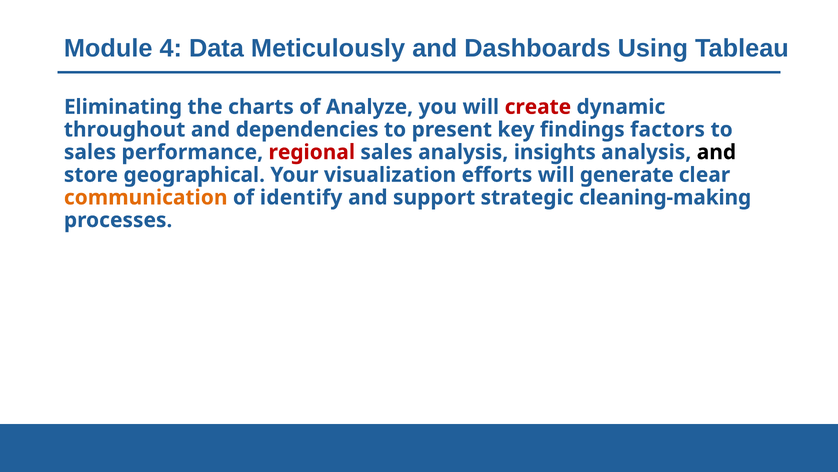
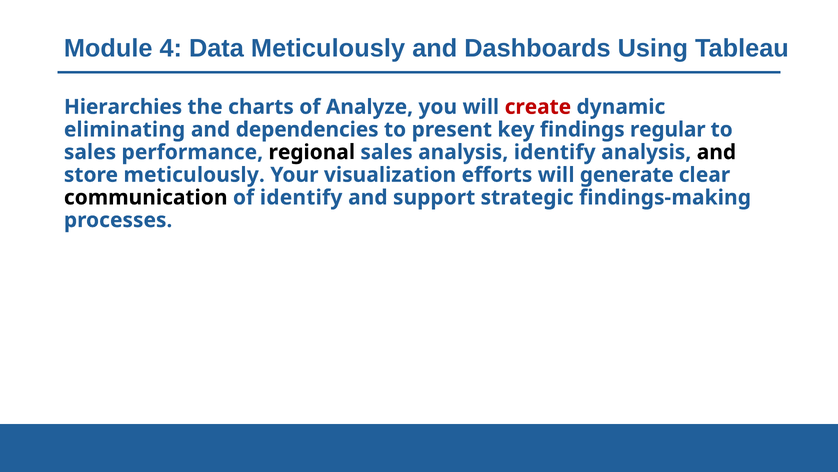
Eliminating: Eliminating -> Hierarchies
throughout: throughout -> eliminating
factors: factors -> regular
regional colour: red -> black
analysis insights: insights -> identify
store geographical: geographical -> meticulously
communication colour: orange -> black
cleaning-making: cleaning-making -> findings-making
